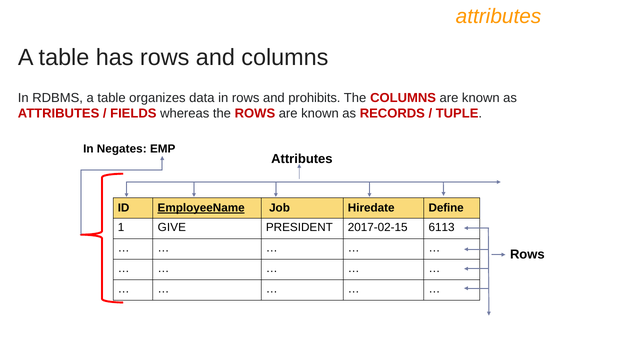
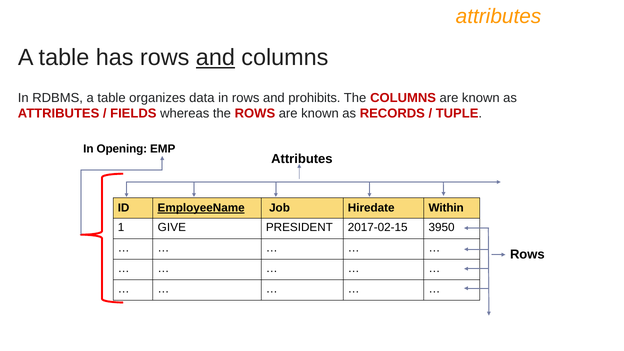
and at (215, 58) underline: none -> present
Negates: Negates -> Opening
Define: Define -> Within
6113: 6113 -> 3950
